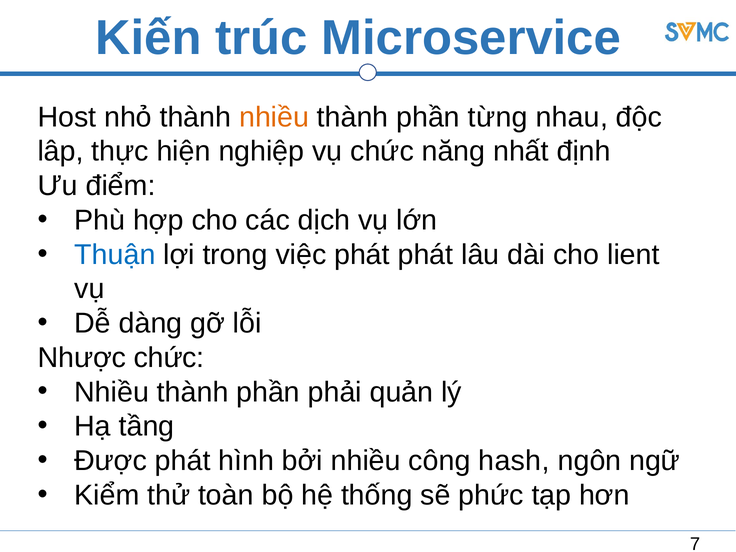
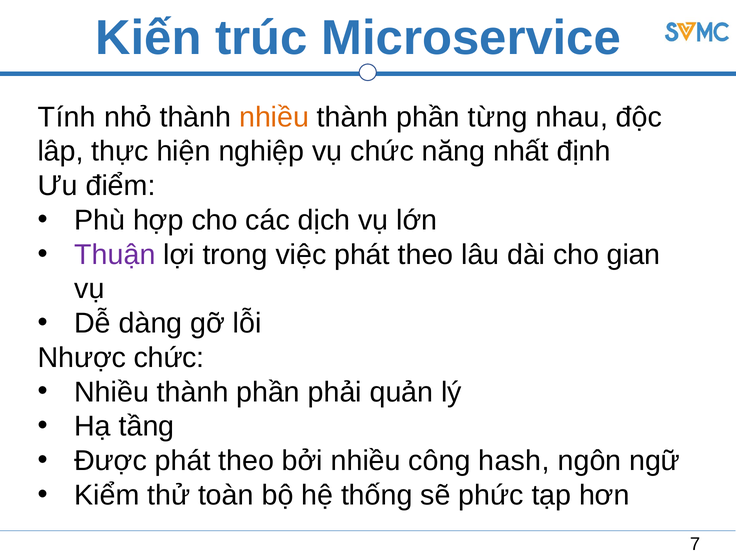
Host: Host -> Tính
Thuận colour: blue -> purple
việc phát phát: phát -> theo
lient: lient -> gian
Được phát hình: hình -> theo
